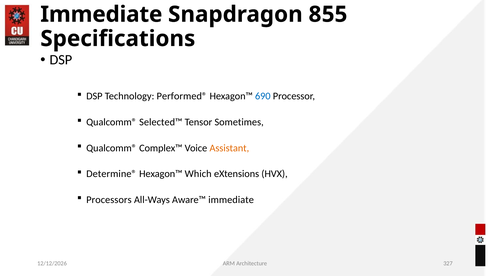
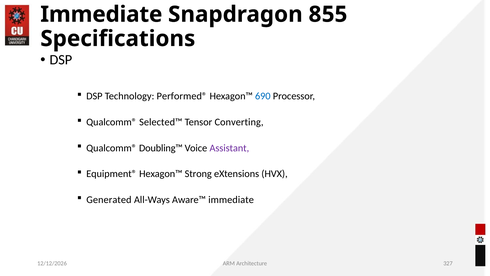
Sometimes: Sometimes -> Converting
Complex™: Complex™ -> Doubling™
Assistant colour: orange -> purple
Determine®: Determine® -> Equipment®
Which: Which -> Strong
Processors: Processors -> Generated
